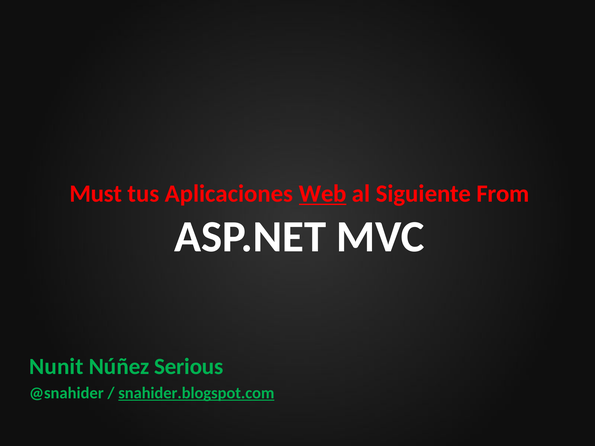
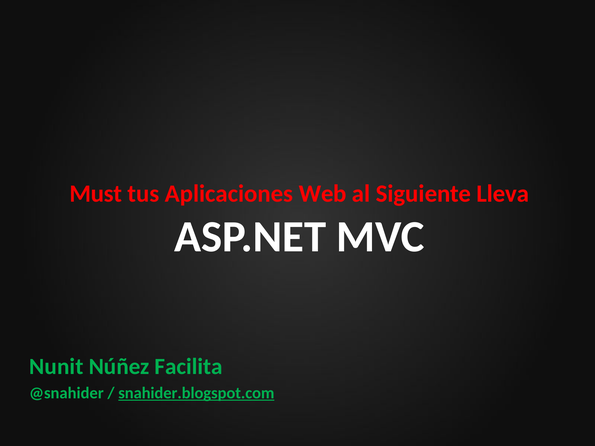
Web underline: present -> none
From: From -> Lleva
Serious: Serious -> Facilita
